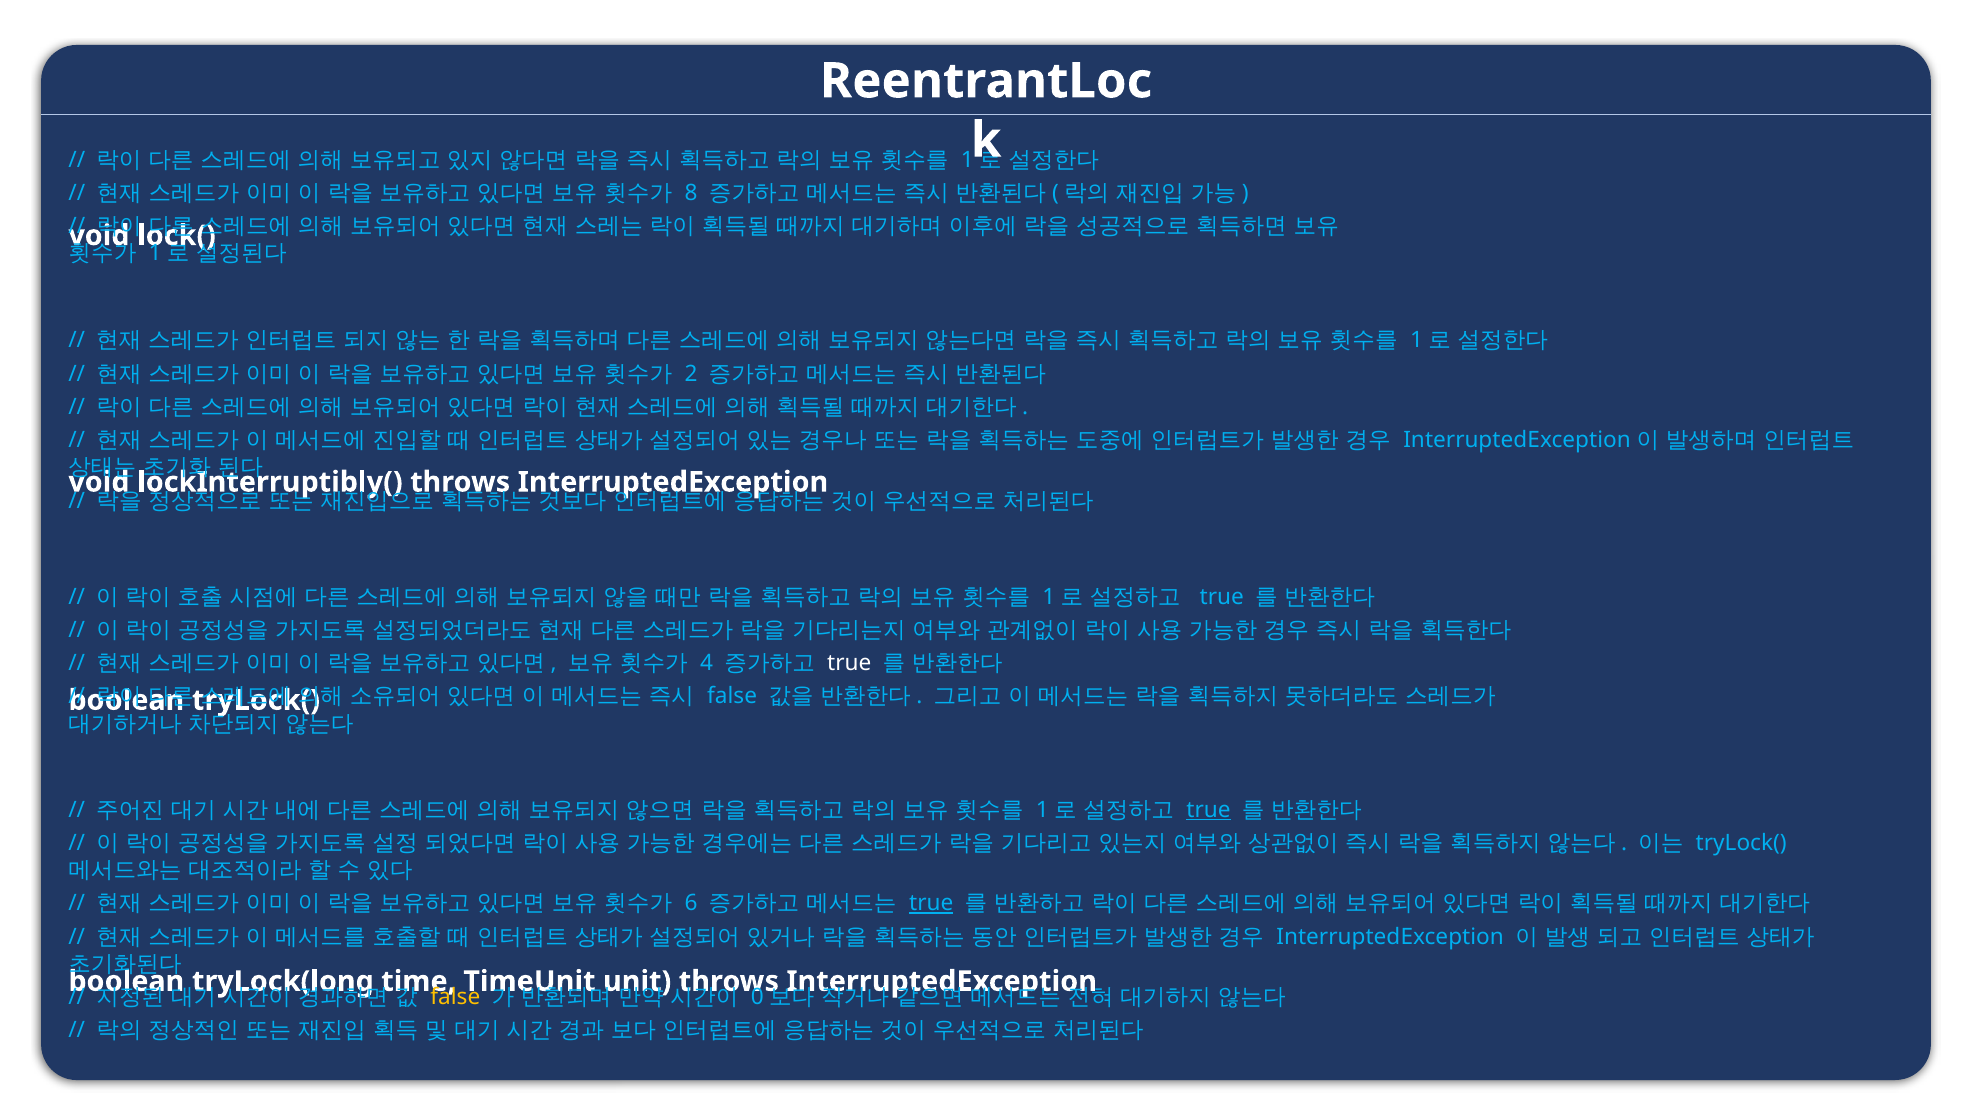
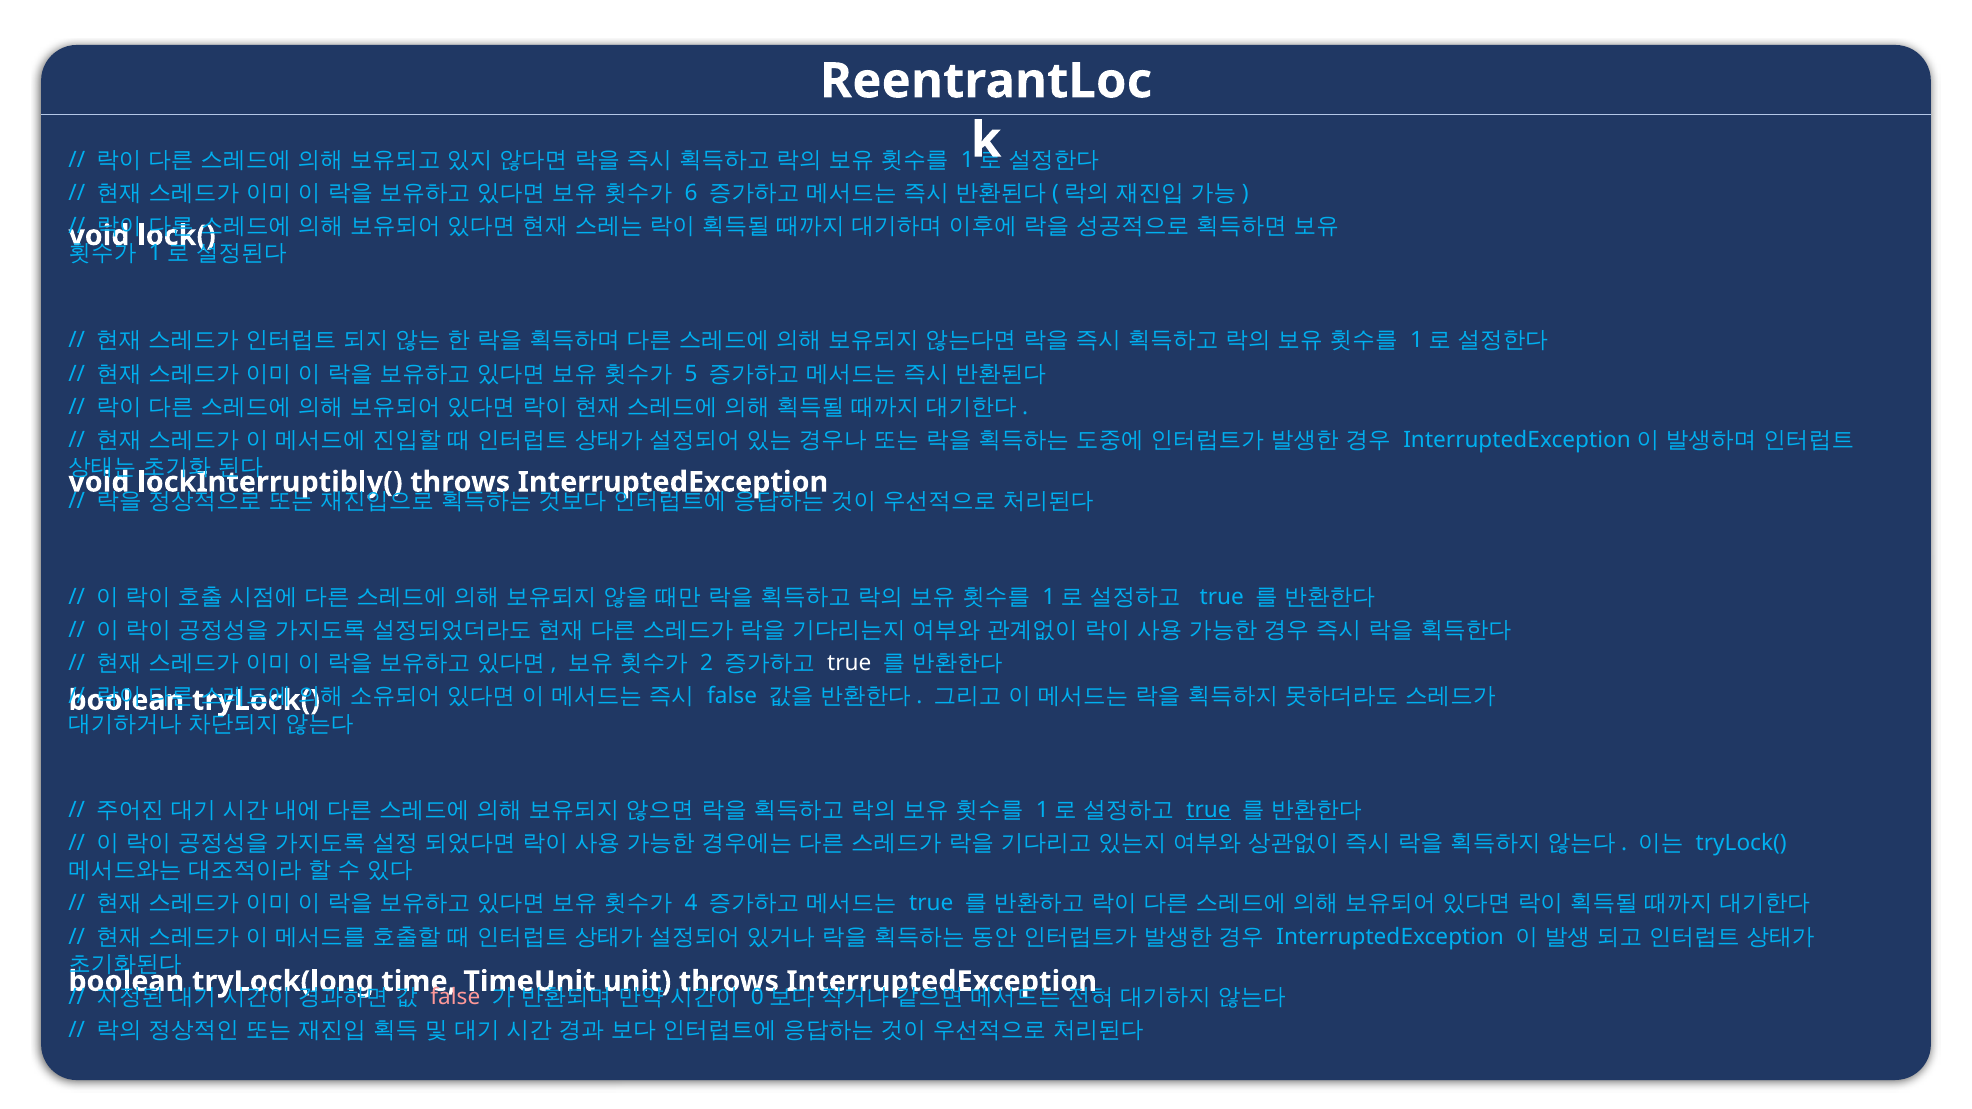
8: 8 -> 6
2: 2 -> 5
4: 4 -> 2
6: 6 -> 4
true at (931, 904) underline: present -> none
false at (455, 997) colour: yellow -> pink
